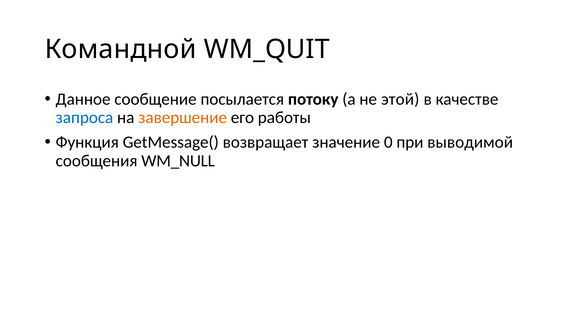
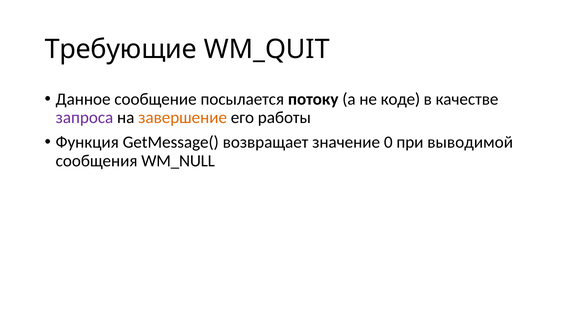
Командной: Командной -> Требующие
этой: этой -> коде
запроса colour: blue -> purple
